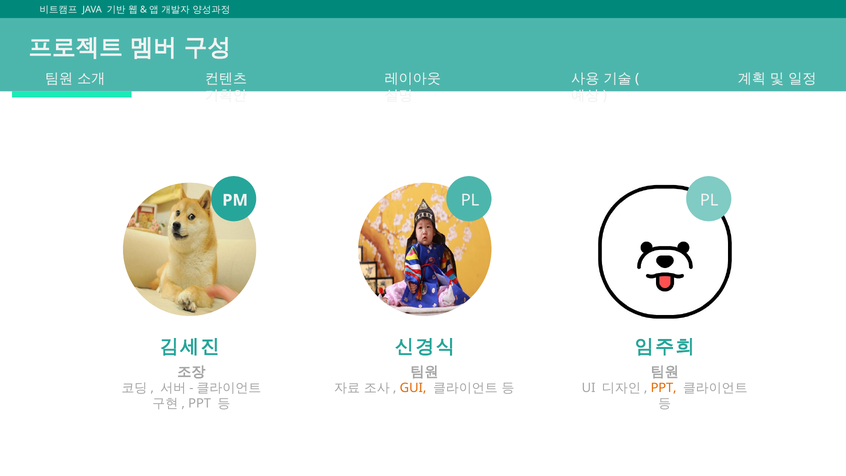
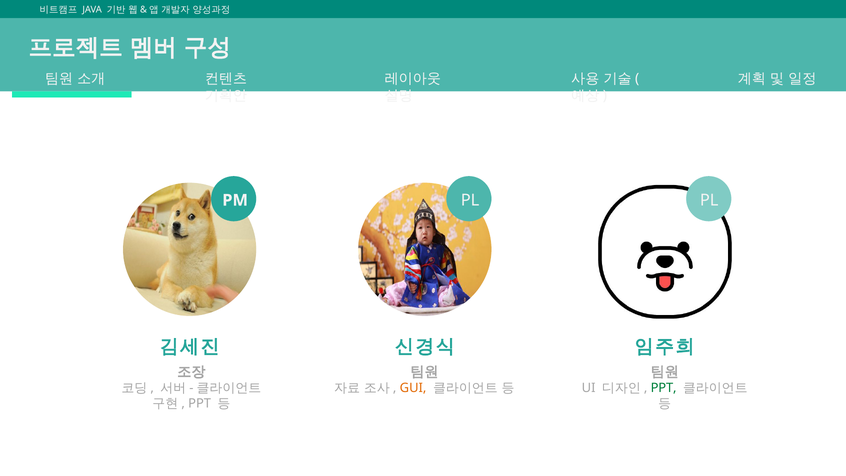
PPT at (664, 388) colour: orange -> green
